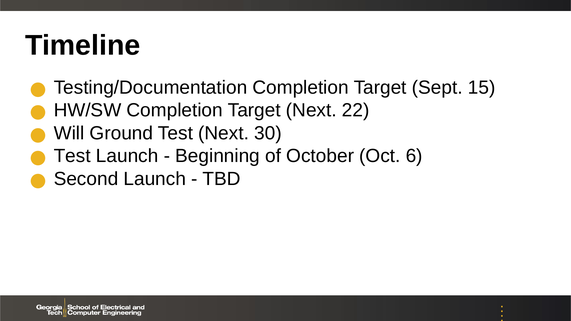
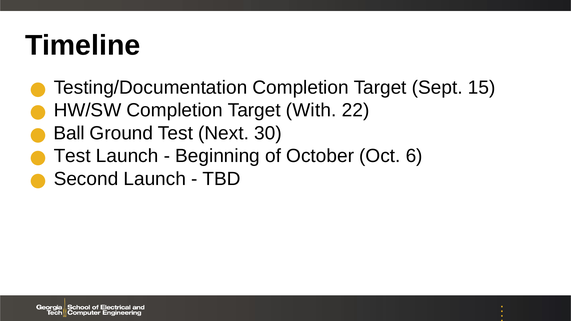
Target Next: Next -> With
Will: Will -> Ball
